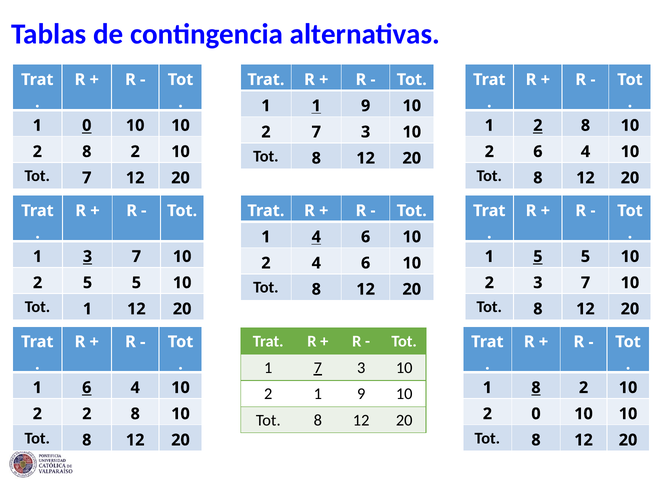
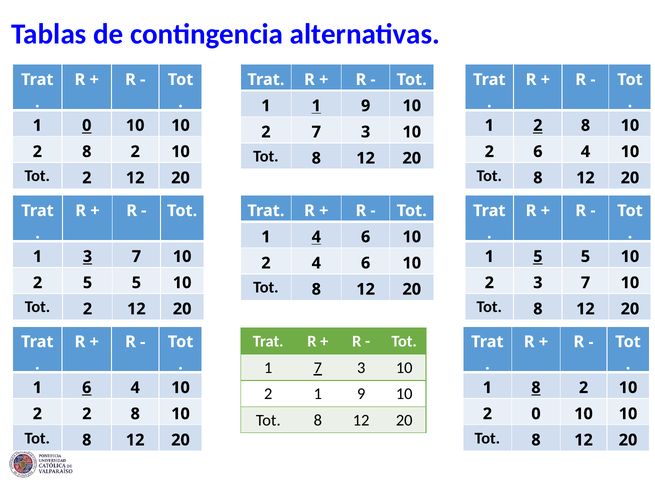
7 at (87, 178): 7 -> 2
1 at (88, 309): 1 -> 2
